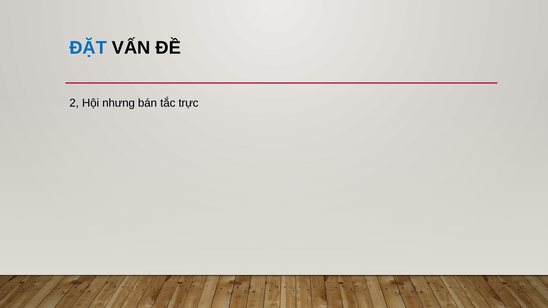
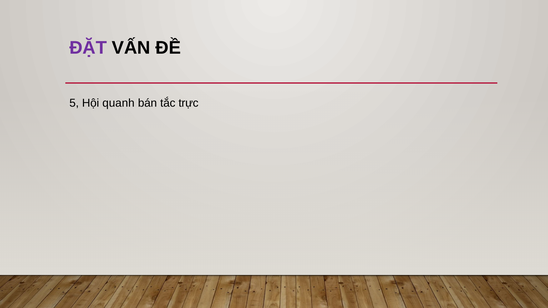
ĐẶT colour: blue -> purple
2: 2 -> 5
nhưng: nhưng -> quanh
